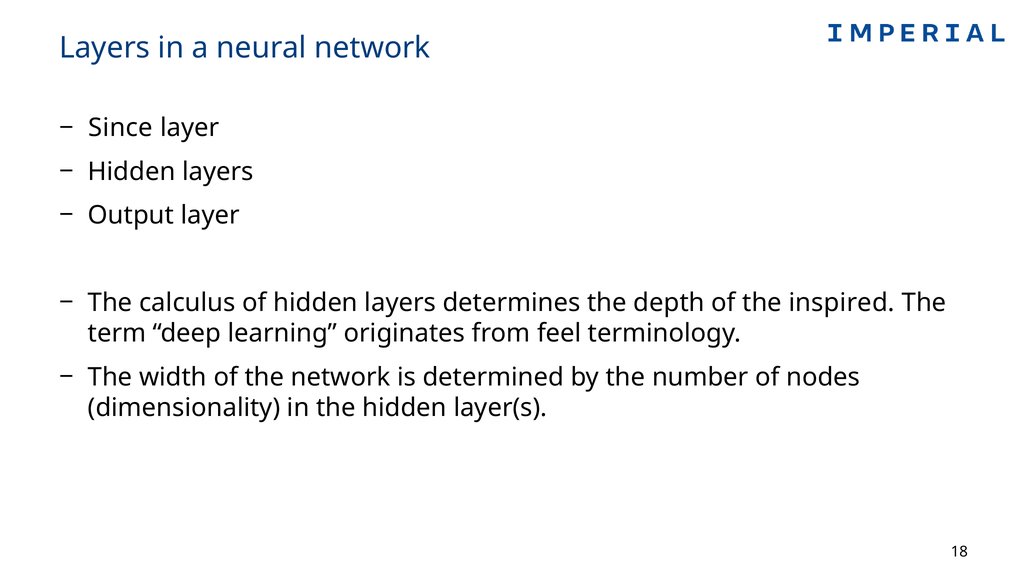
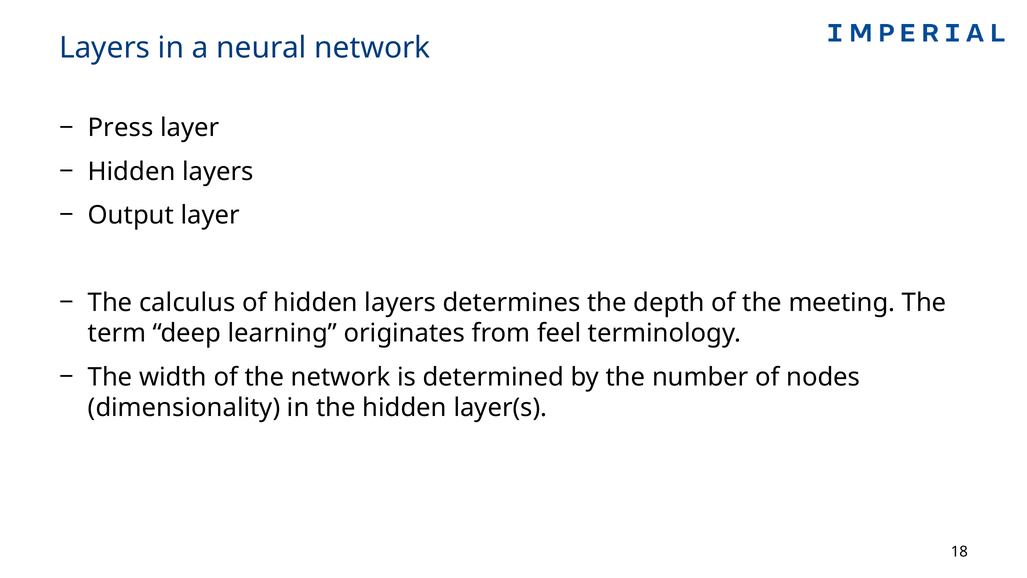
Since: Since -> Press
inspired: inspired -> meeting
